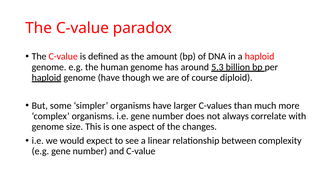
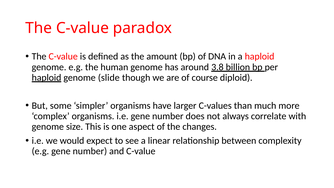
5.3: 5.3 -> 3.8
genome have: have -> slide
